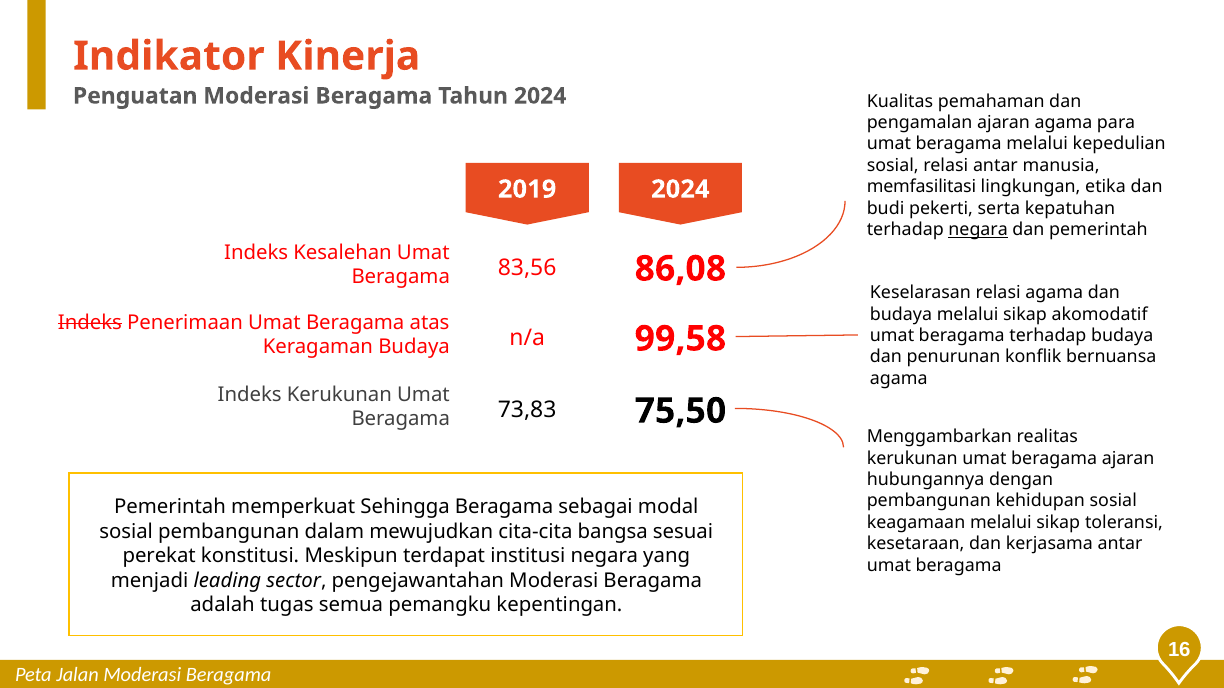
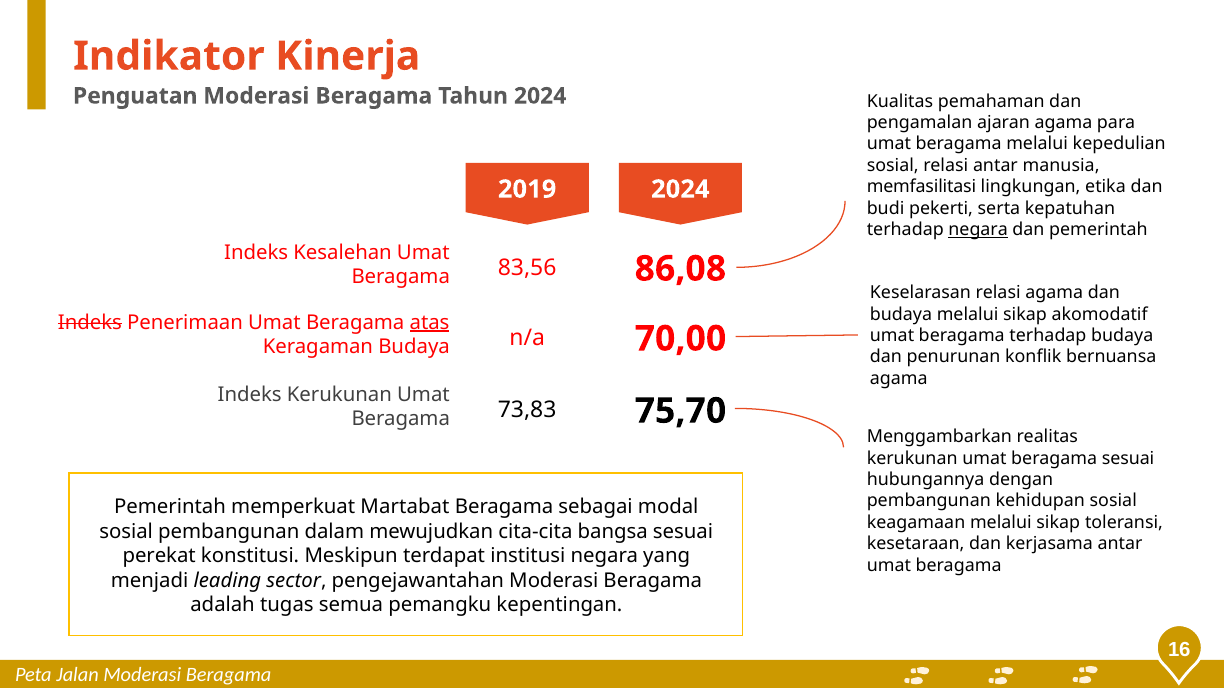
atas underline: none -> present
99,58: 99,58 -> 70,00
75,50: 75,50 -> 75,70
beragama ajaran: ajaran -> sesuai
Sehingga: Sehingga -> Martabat
